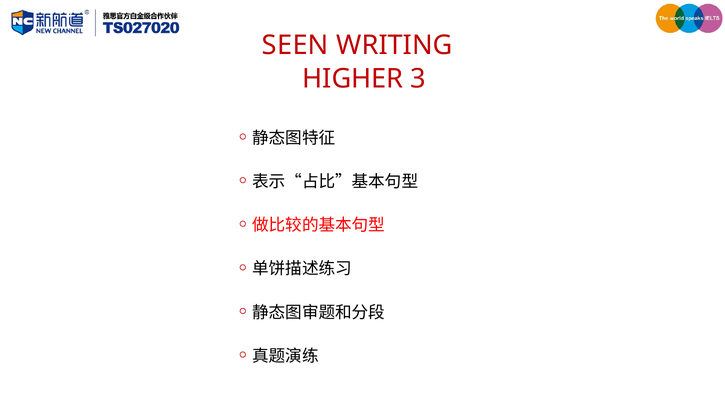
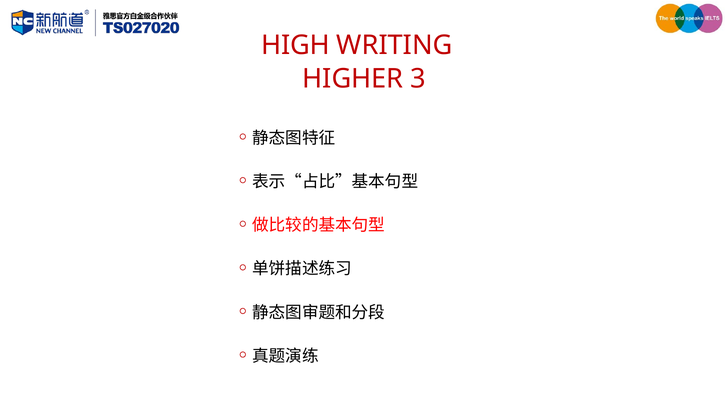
SEEN: SEEN -> HIGH
